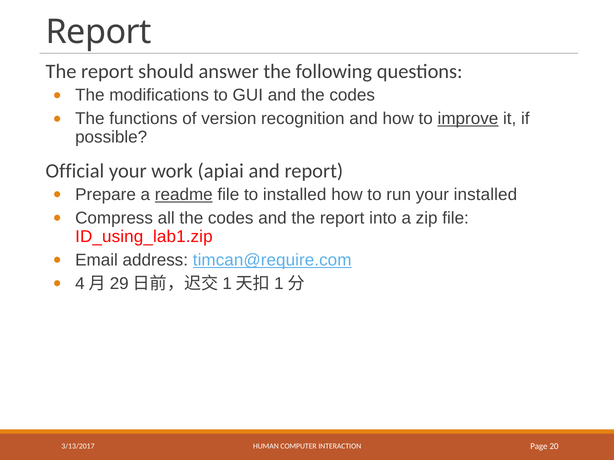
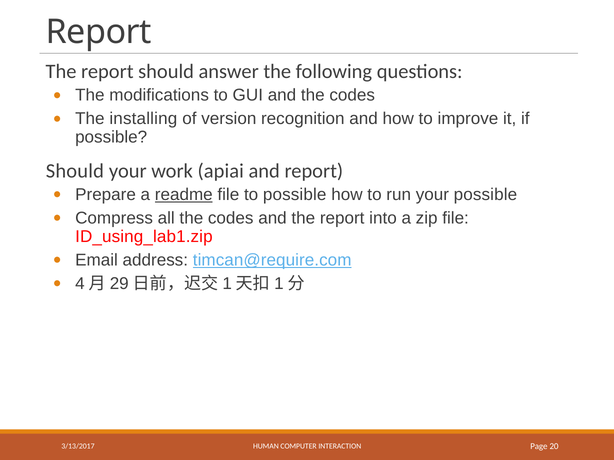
functions: functions -> installing
improve underline: present -> none
Official at (75, 171): Official -> Should
to installed: installed -> possible
your installed: installed -> possible
